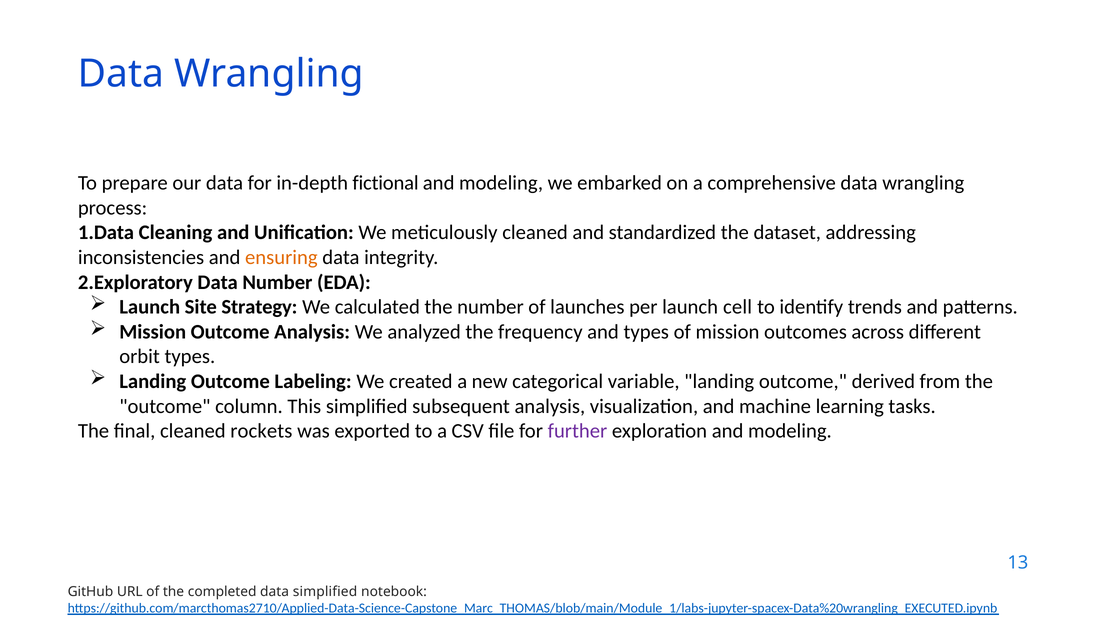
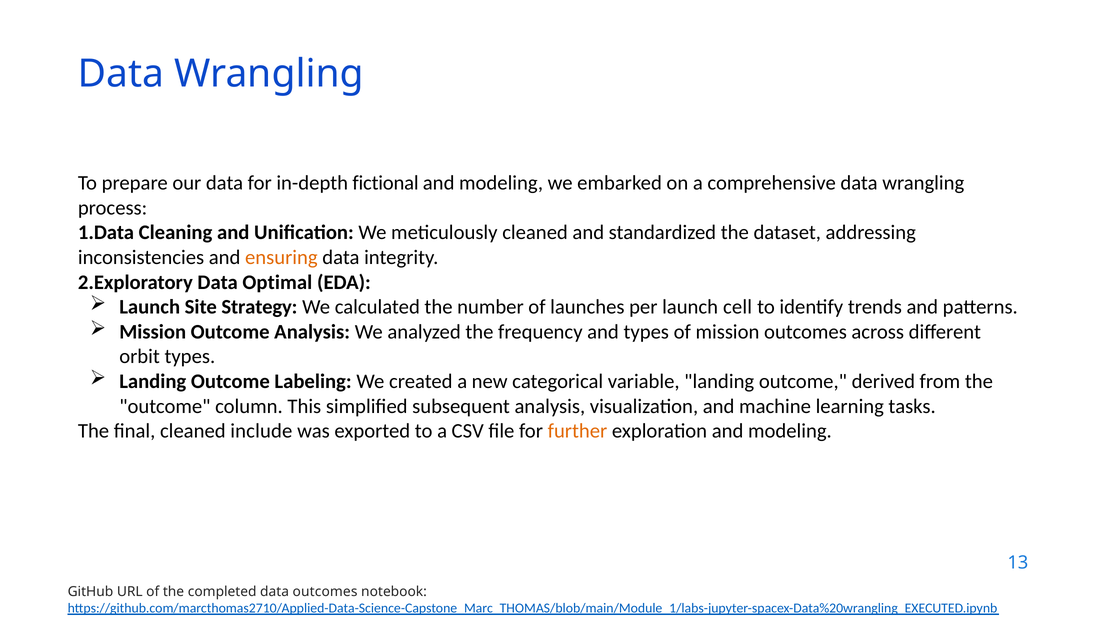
Data Number: Number -> Optimal
rockets: rockets -> include
further colour: purple -> orange
data simplified: simplified -> outcomes
